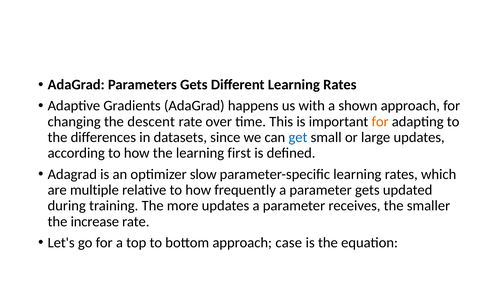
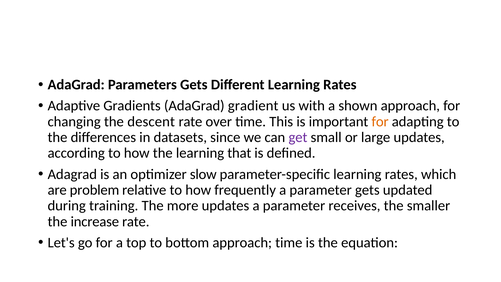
happens: happens -> gradient
get colour: blue -> purple
first: first -> that
multiple: multiple -> problem
approach case: case -> time
